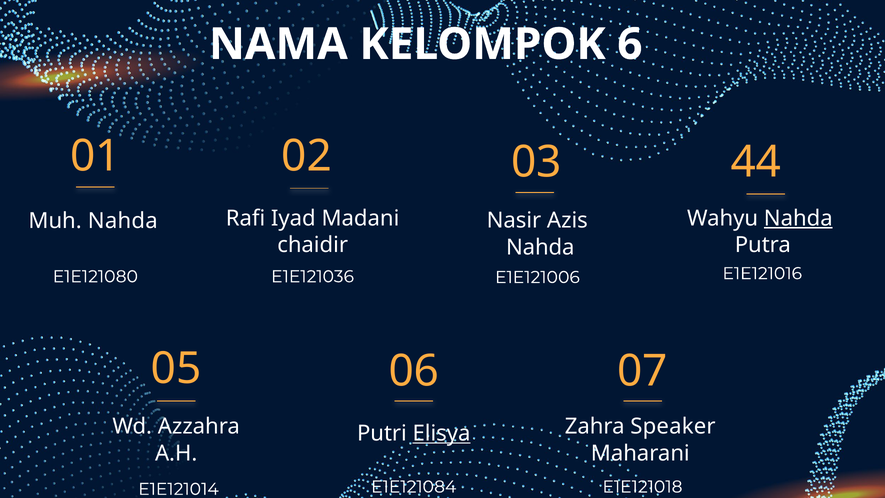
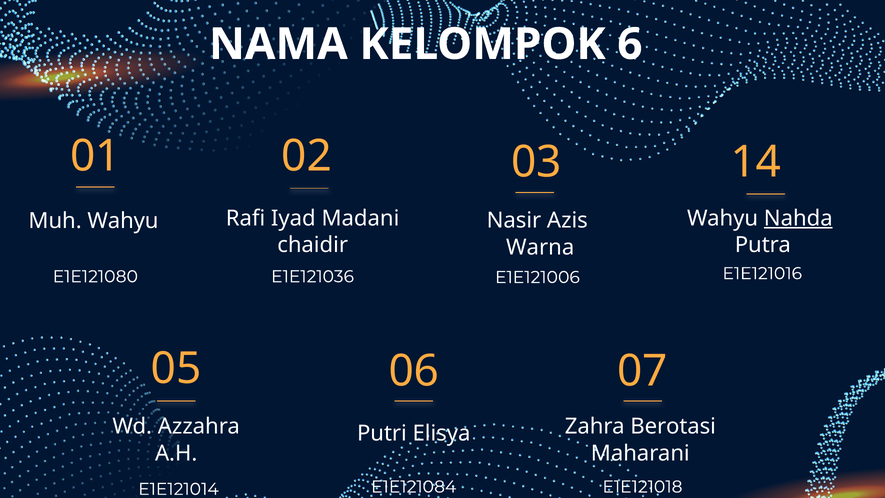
44: 44 -> 14
Muh Nahda: Nahda -> Wahyu
Nahda at (540, 247): Nahda -> Warna
Speaker: Speaker -> Berotasi
Elisya underline: present -> none
